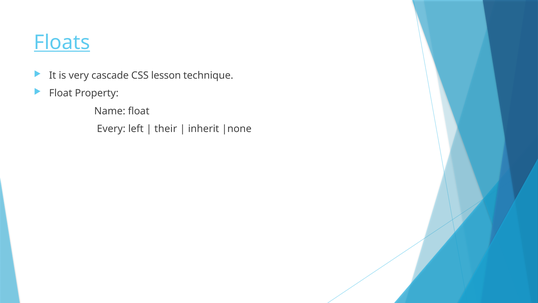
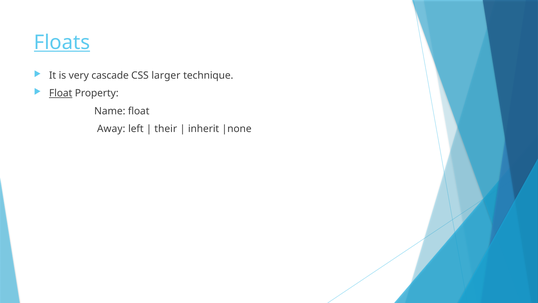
lesson: lesson -> larger
Float at (61, 93) underline: none -> present
Every: Every -> Away
